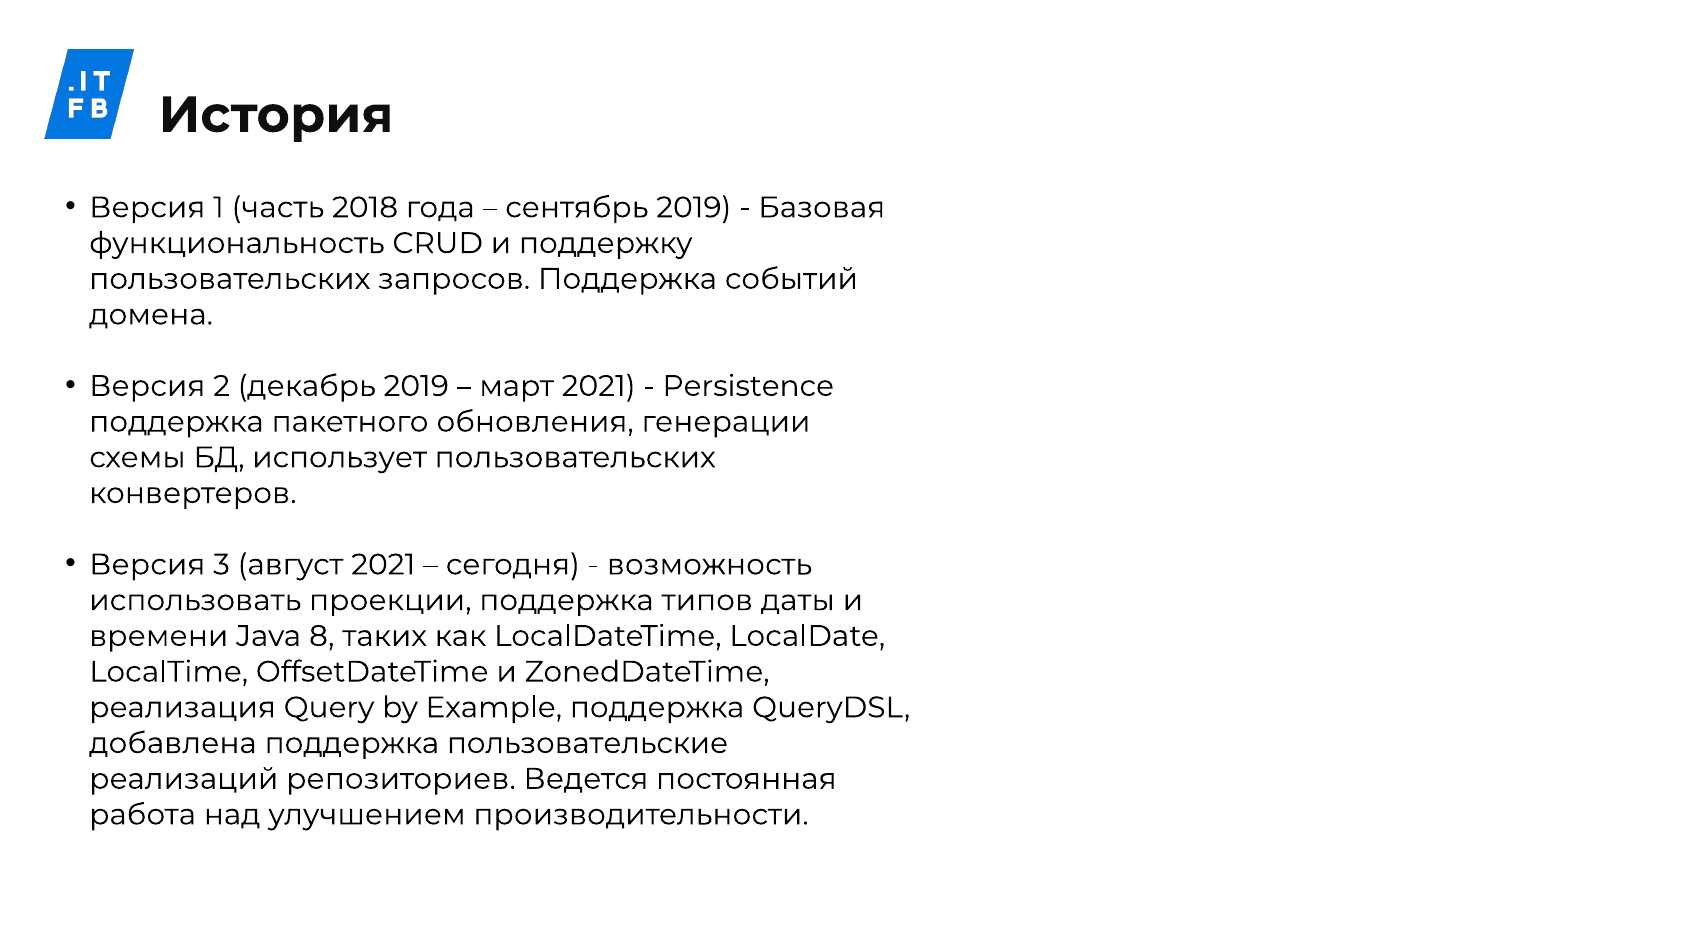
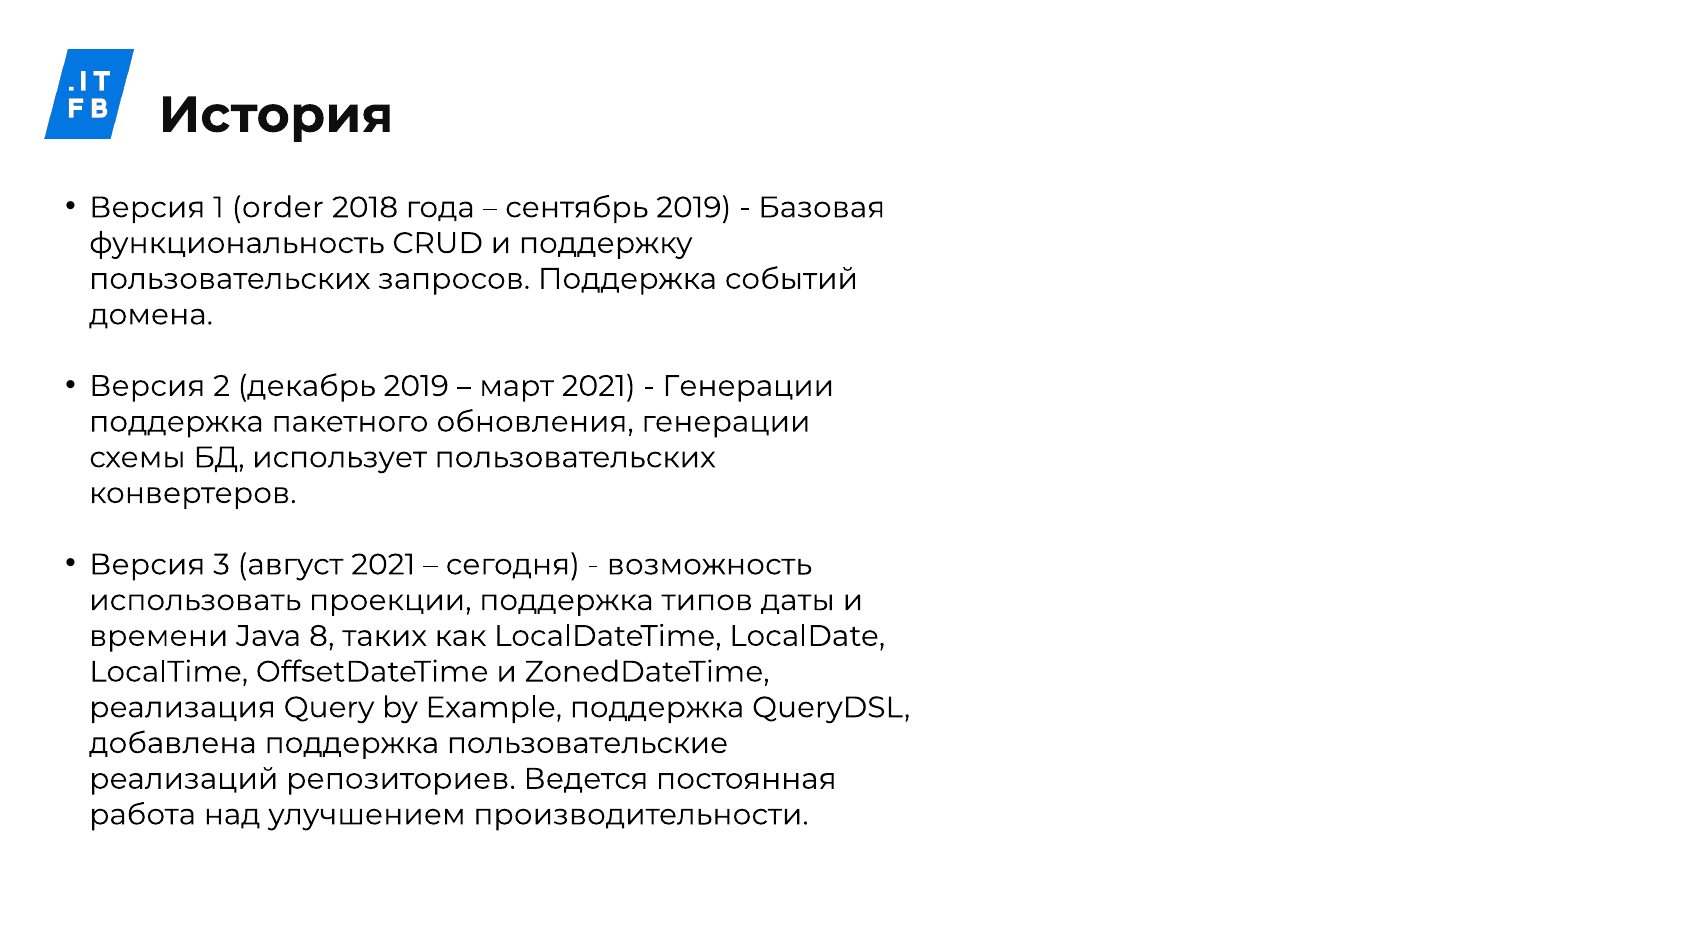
часть: часть -> order
Persistence at (748, 386): Persistence -> Генерации
